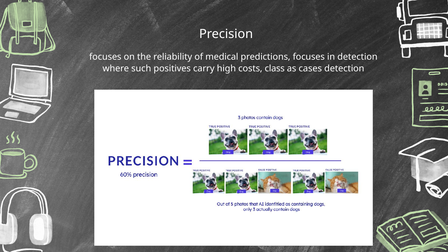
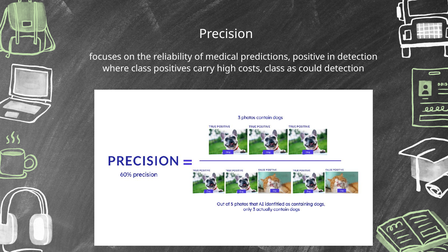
predictions focuses: focuses -> positive
where such: such -> class
cases: cases -> could
